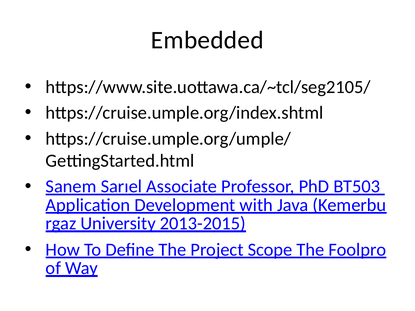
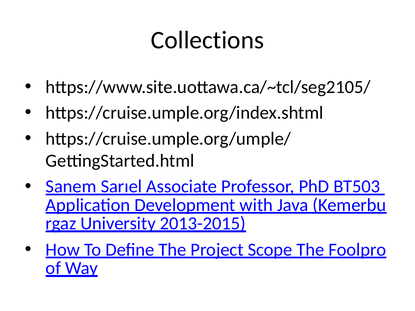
Embedded: Embedded -> Collections
